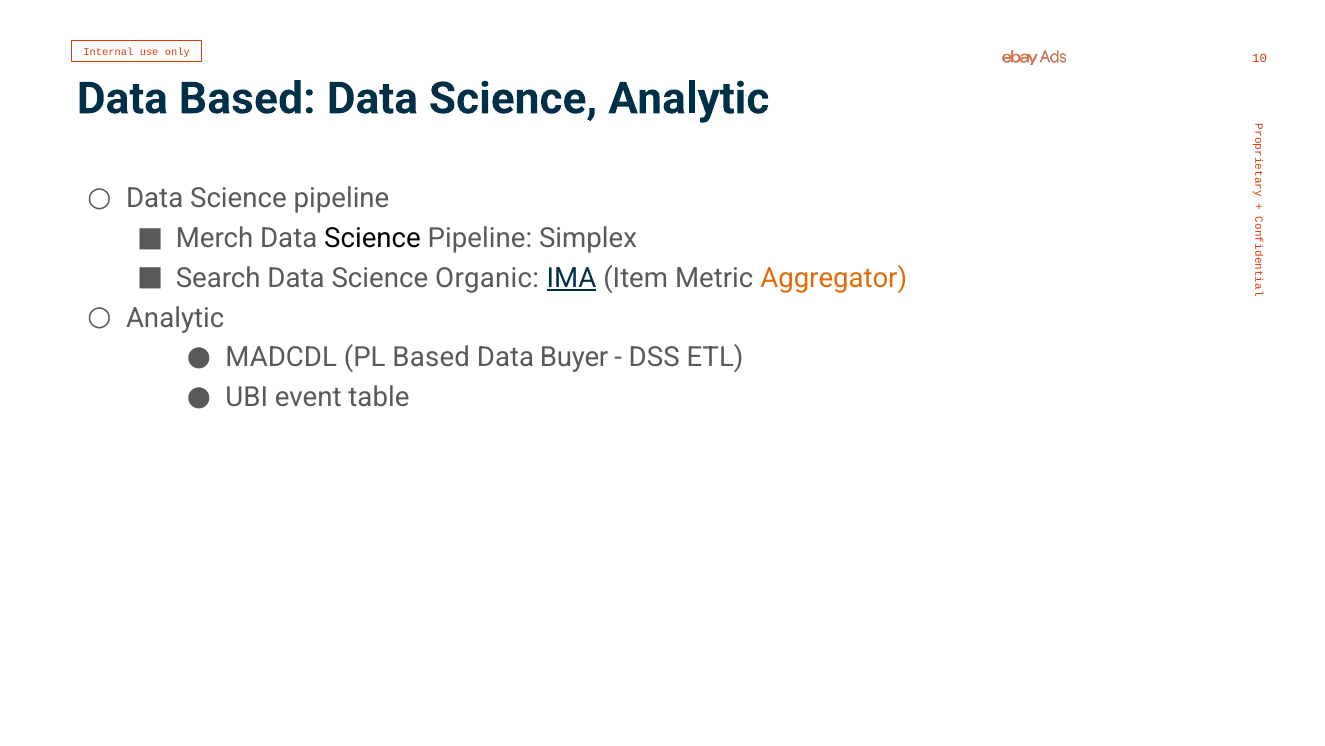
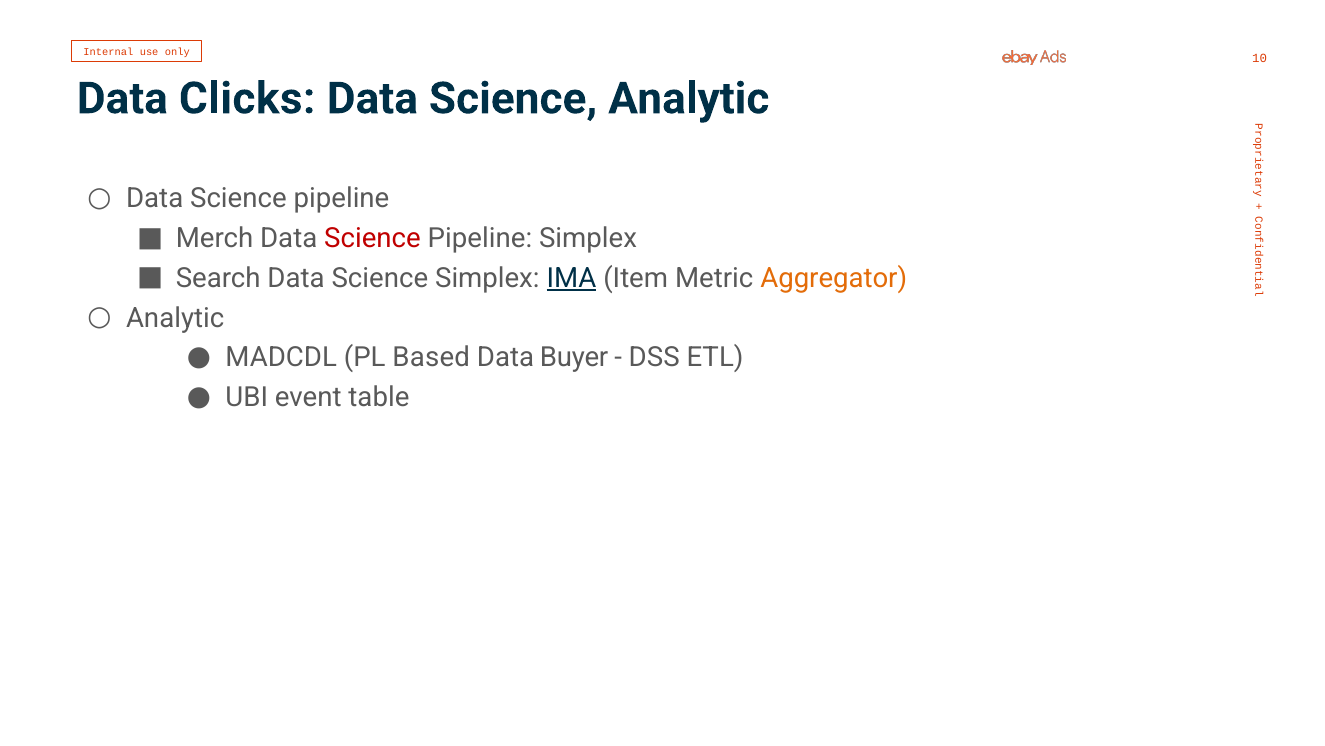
Data Based: Based -> Clicks
Science at (373, 238) colour: black -> red
Science Organic: Organic -> Simplex
